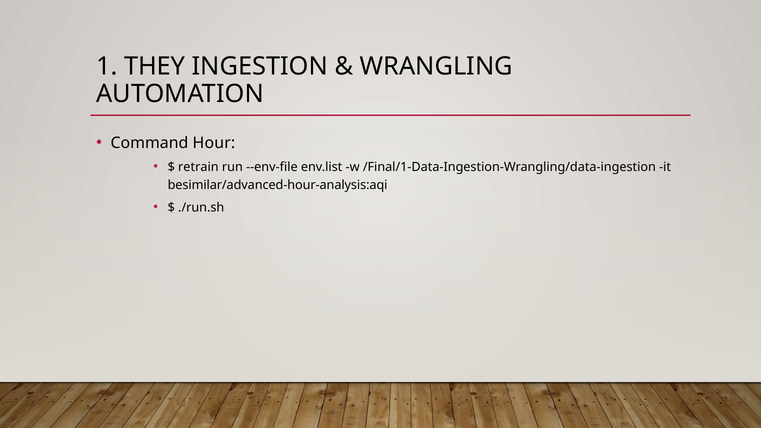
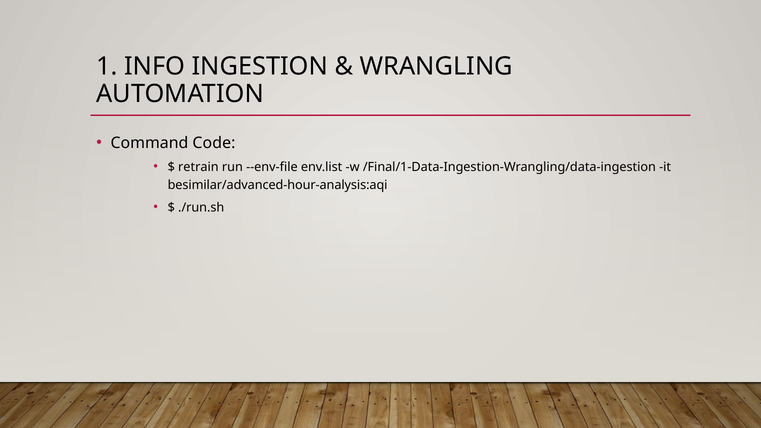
THEY: THEY -> INFO
Hour: Hour -> Code
